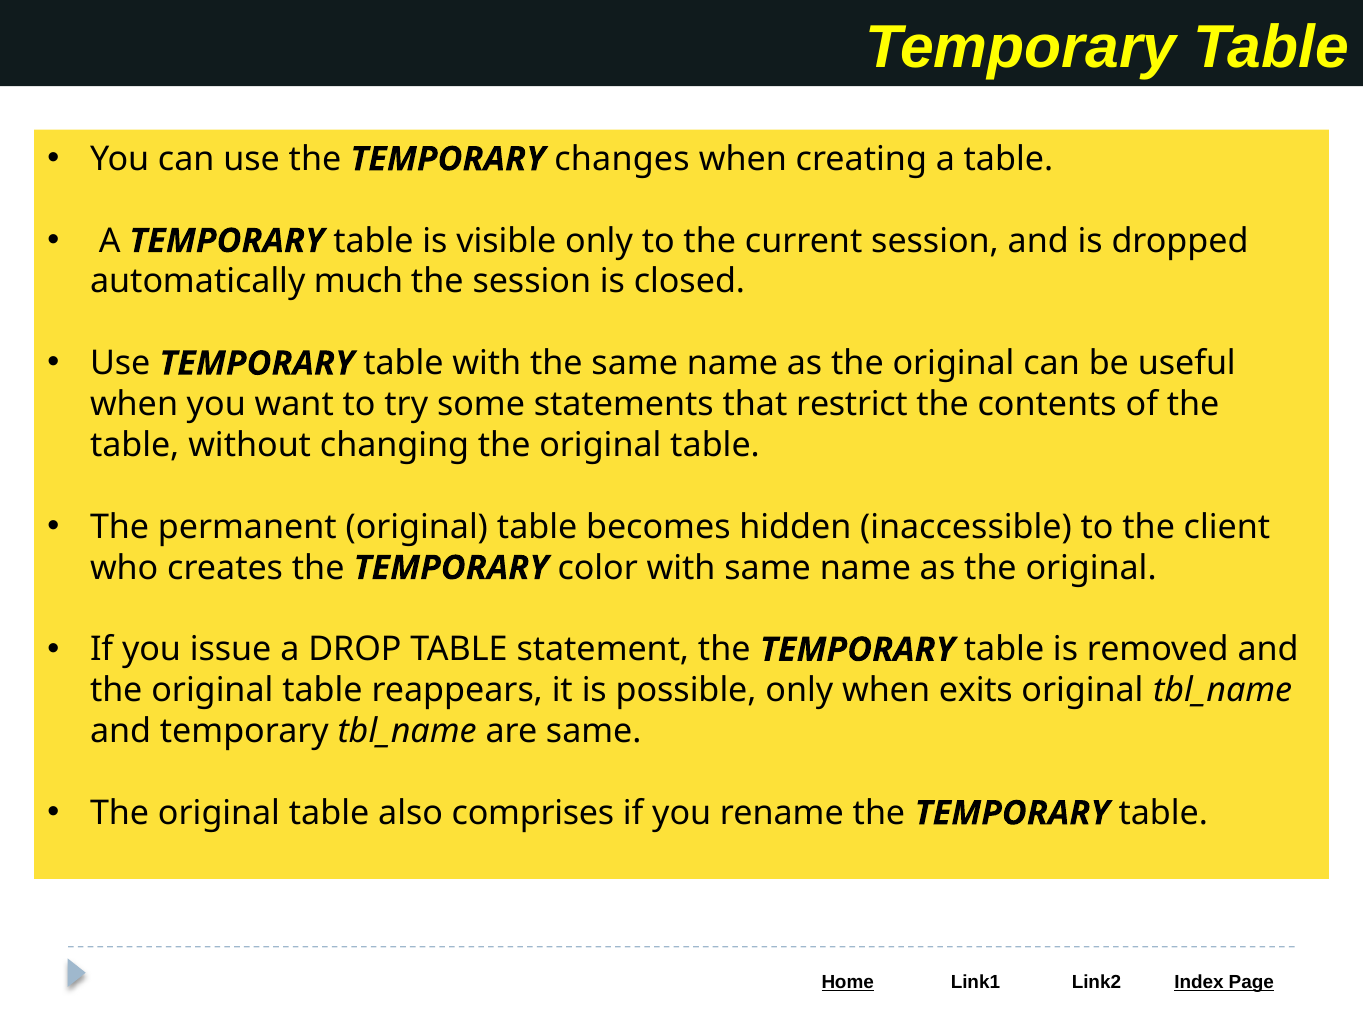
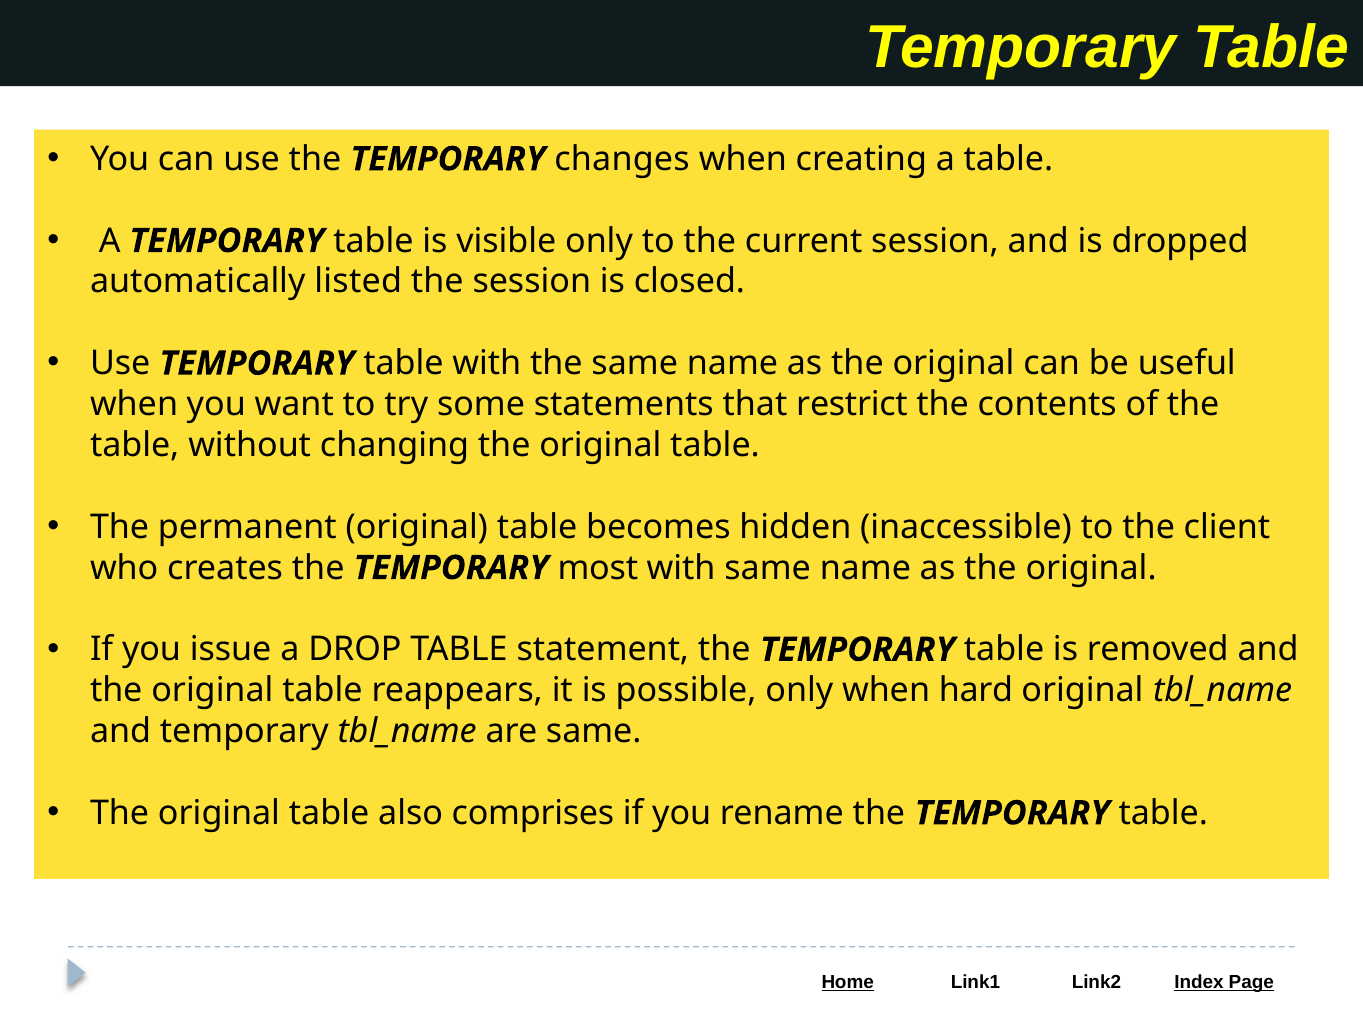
much: much -> listed
color: color -> most
exits: exits -> hard
